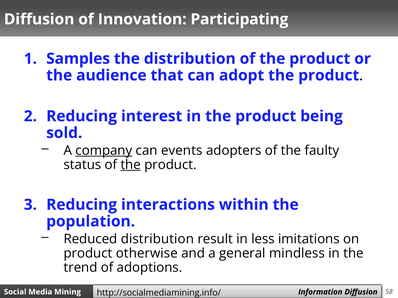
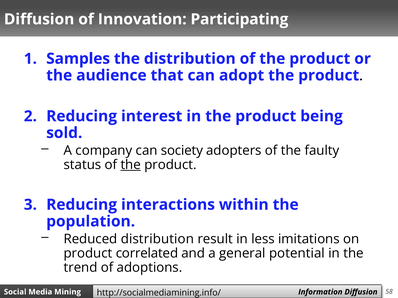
company underline: present -> none
events: events -> society
otherwise: otherwise -> correlated
mindless: mindless -> potential
